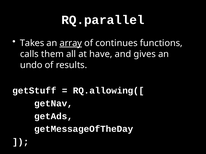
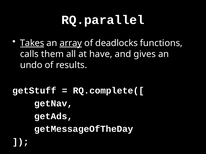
Takes underline: none -> present
continues: continues -> deadlocks
RQ.allowing([: RQ.allowing([ -> RQ.complete([
